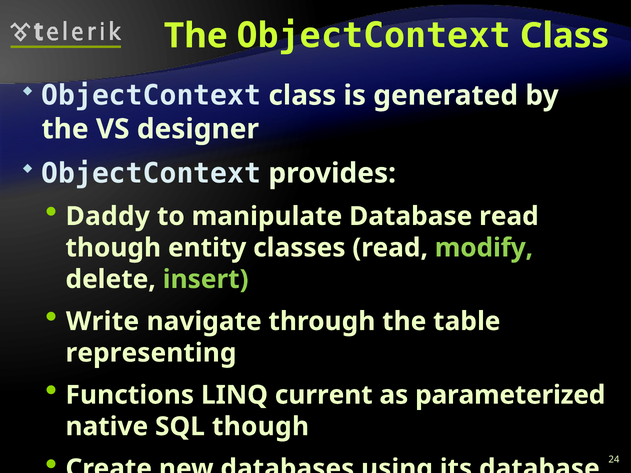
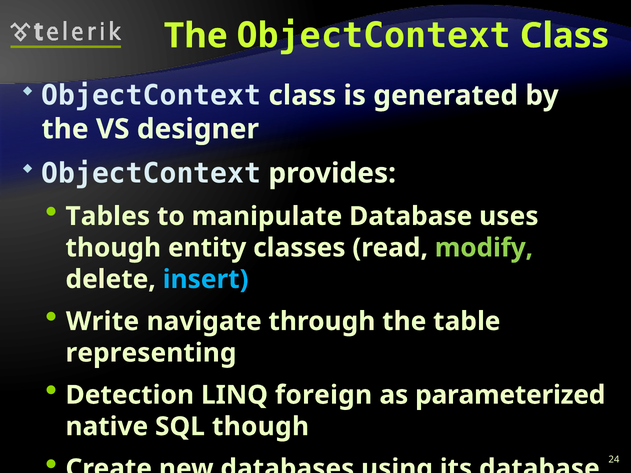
Daddy: Daddy -> Tables
Database read: read -> uses
insert colour: light green -> light blue
Functions: Functions -> Detection
current: current -> foreign
